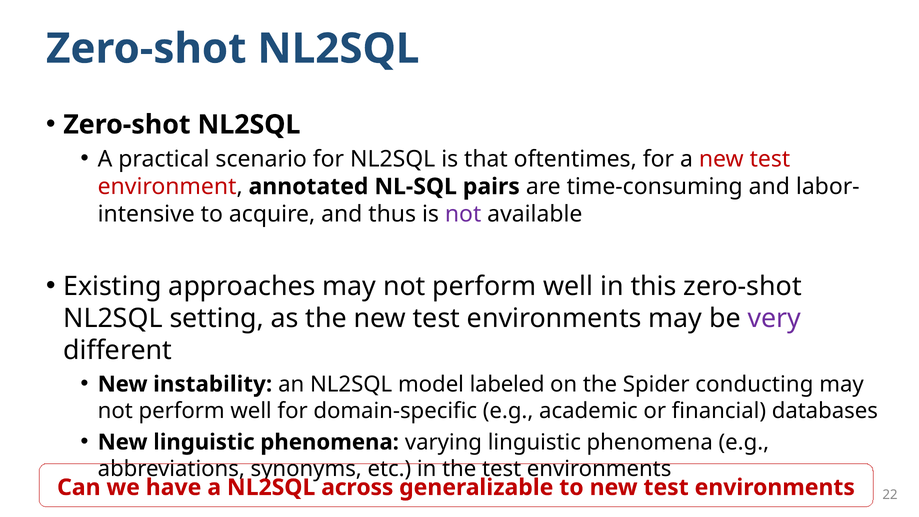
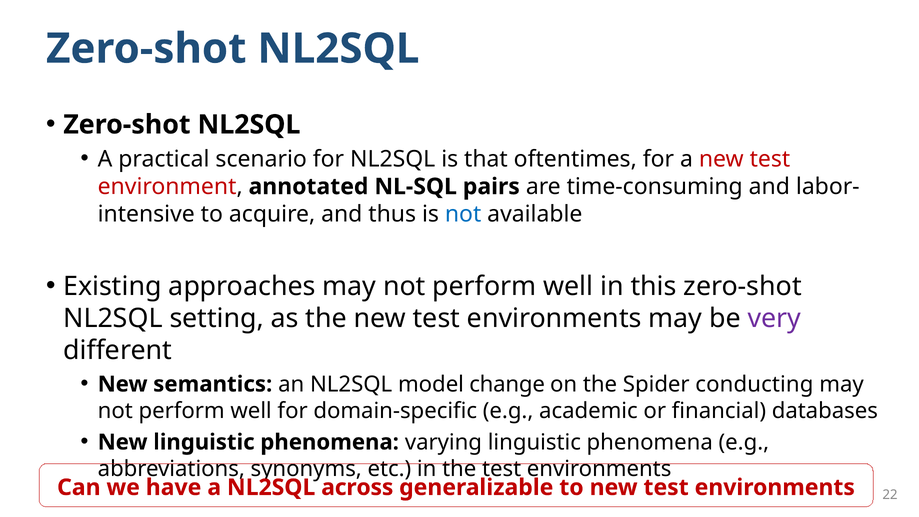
not at (463, 214) colour: purple -> blue
instability: instability -> semantics
labeled: labeled -> change
